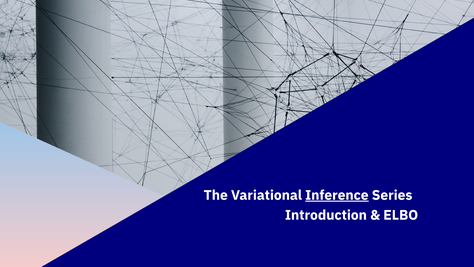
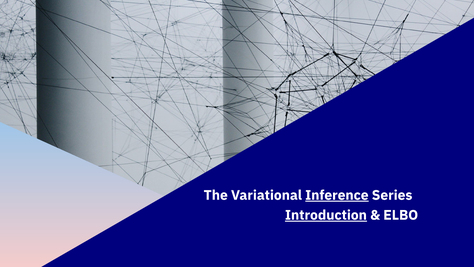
Introduction underline: none -> present
